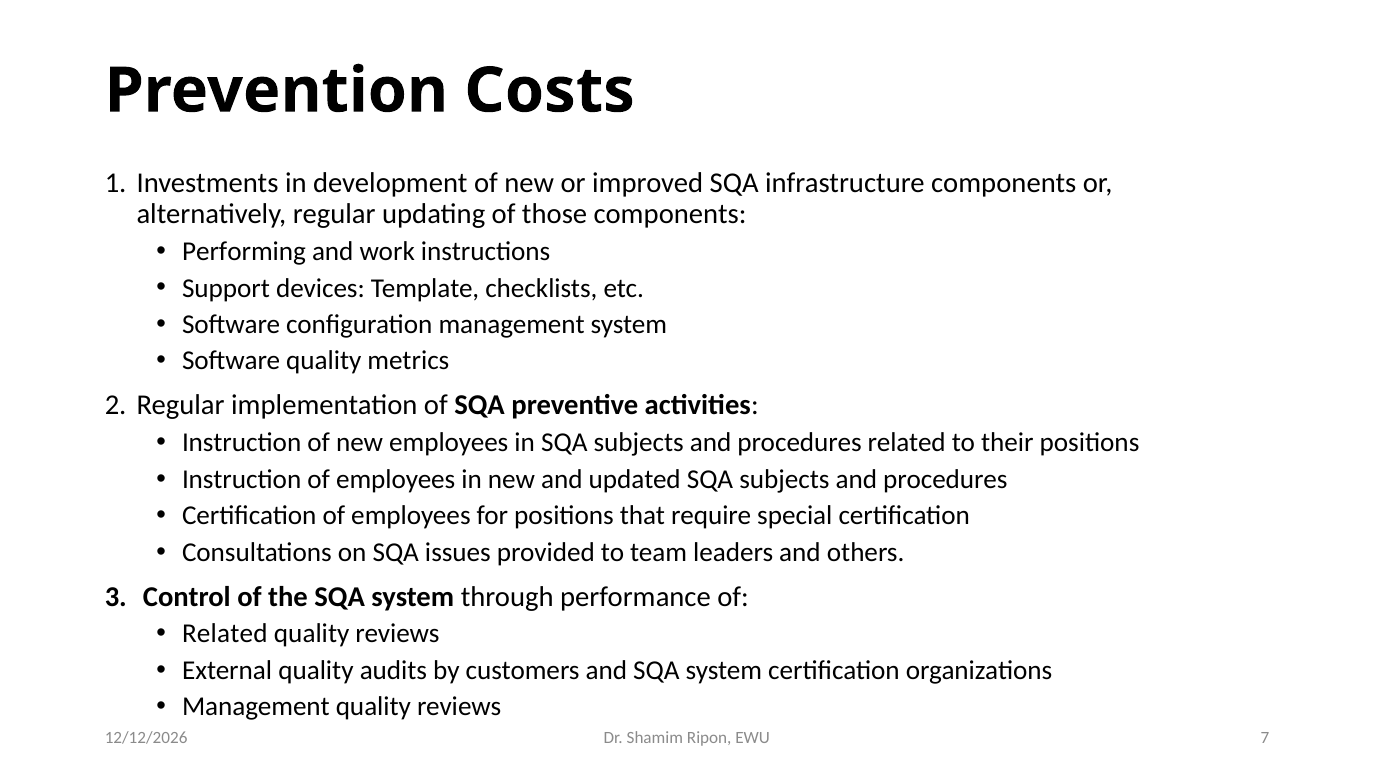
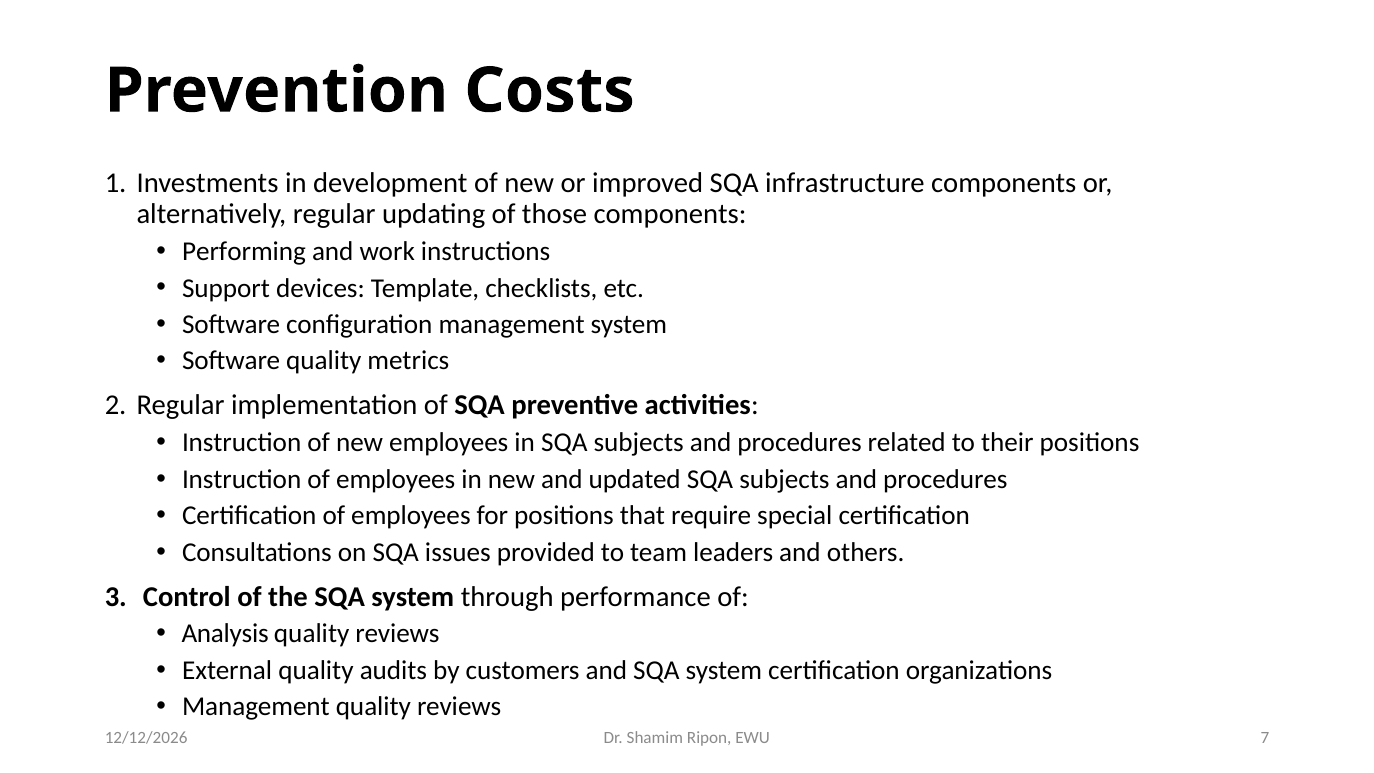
Related at (225, 634): Related -> Analysis
